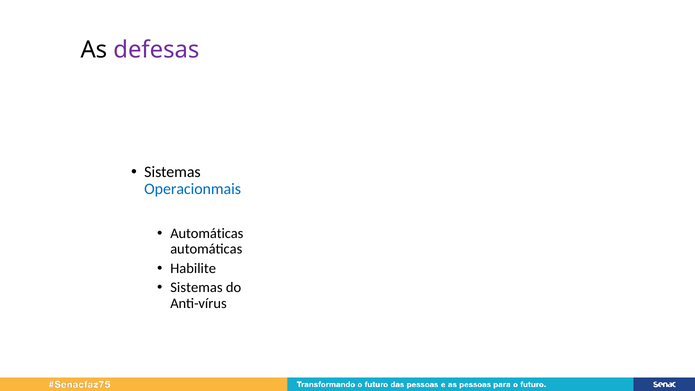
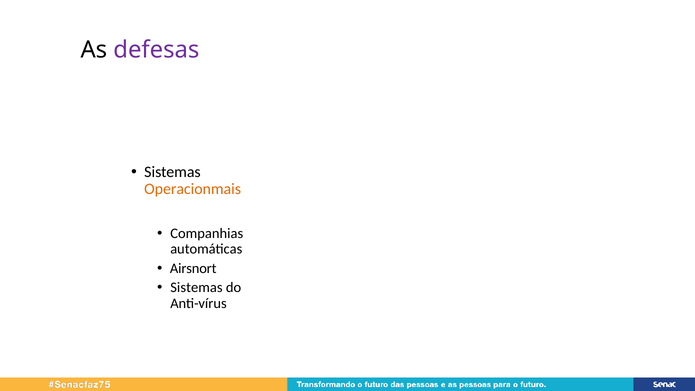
Operacionmais colour: blue -> orange
Automáticas at (207, 233): Automáticas -> Companhias
Habilite: Habilite -> Airsnort
